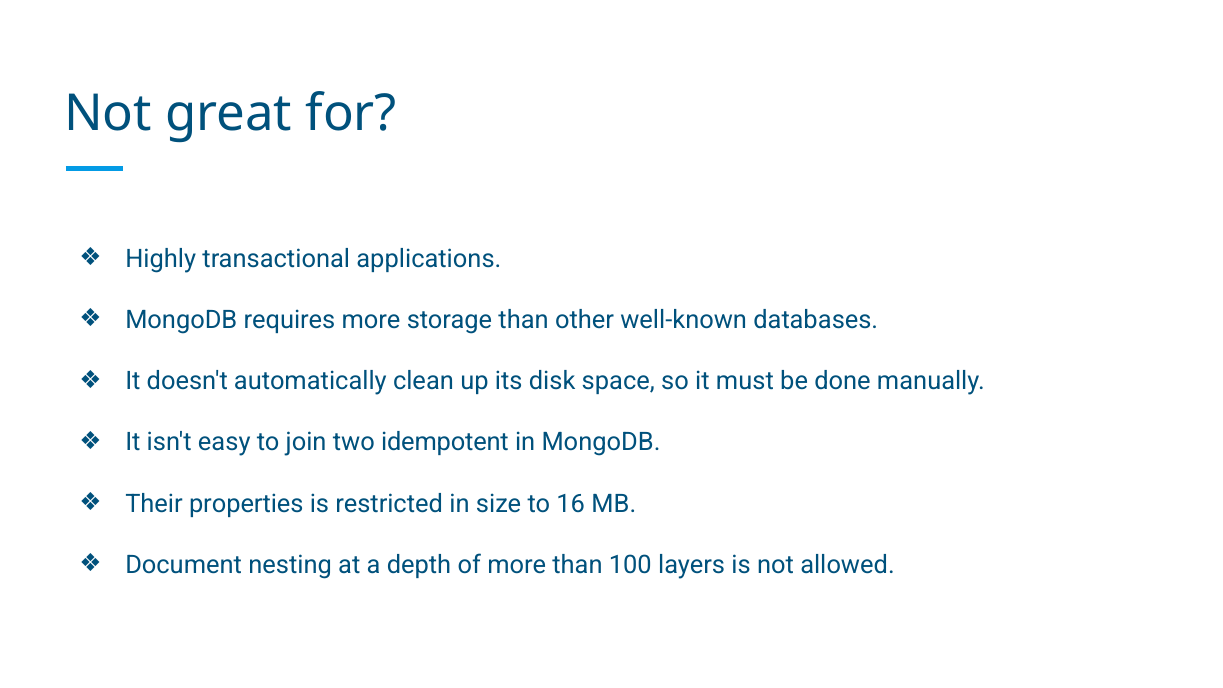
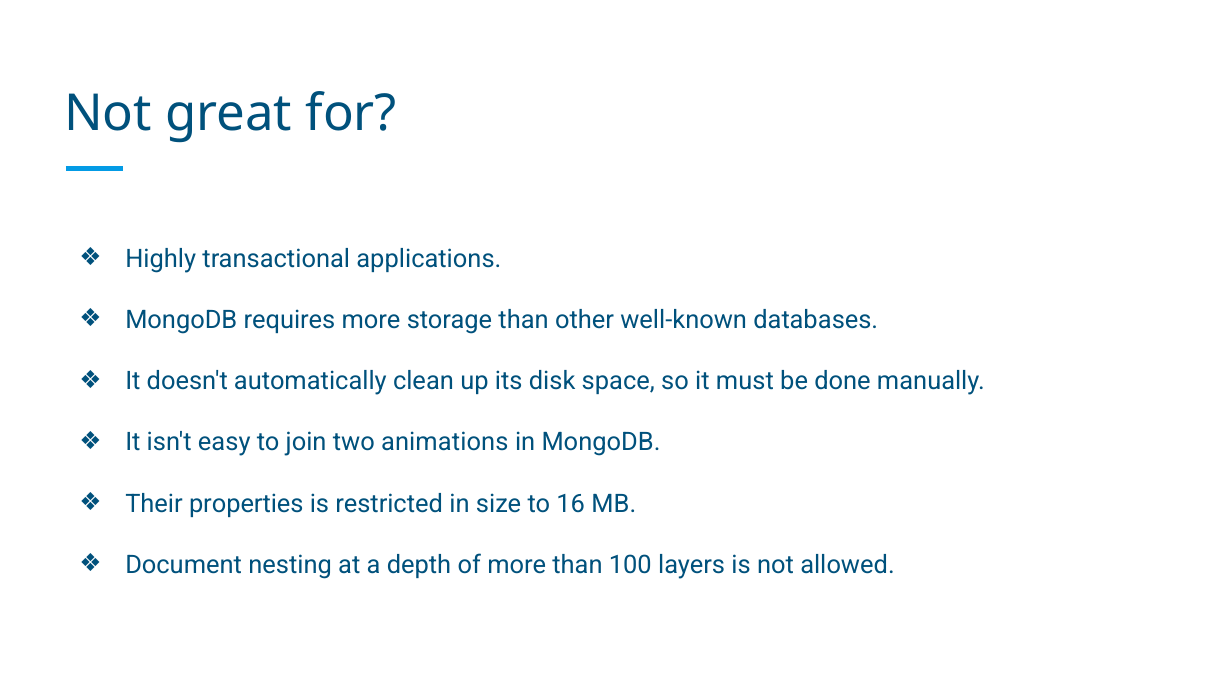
idempotent: idempotent -> animations
